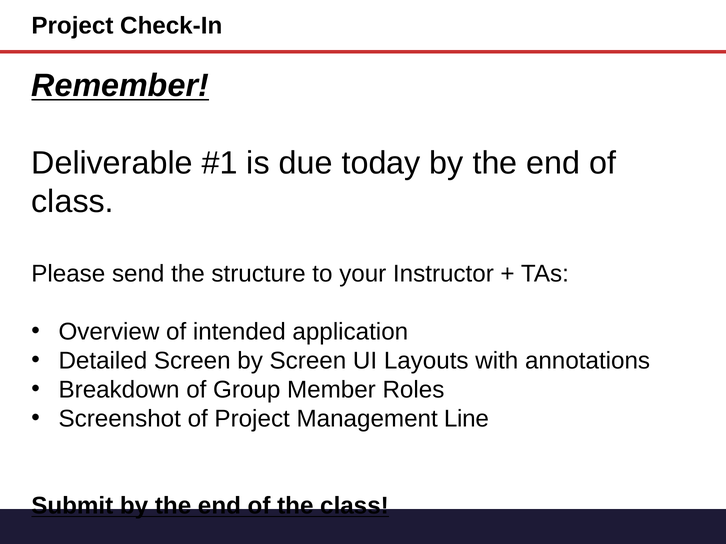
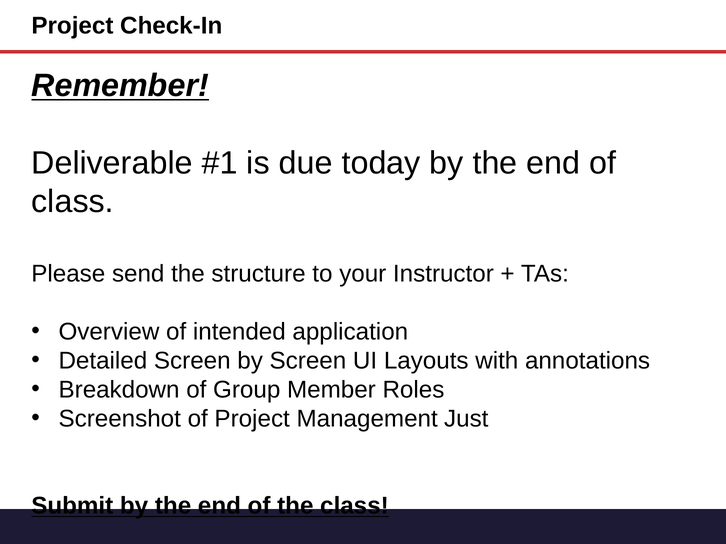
Line: Line -> Just
